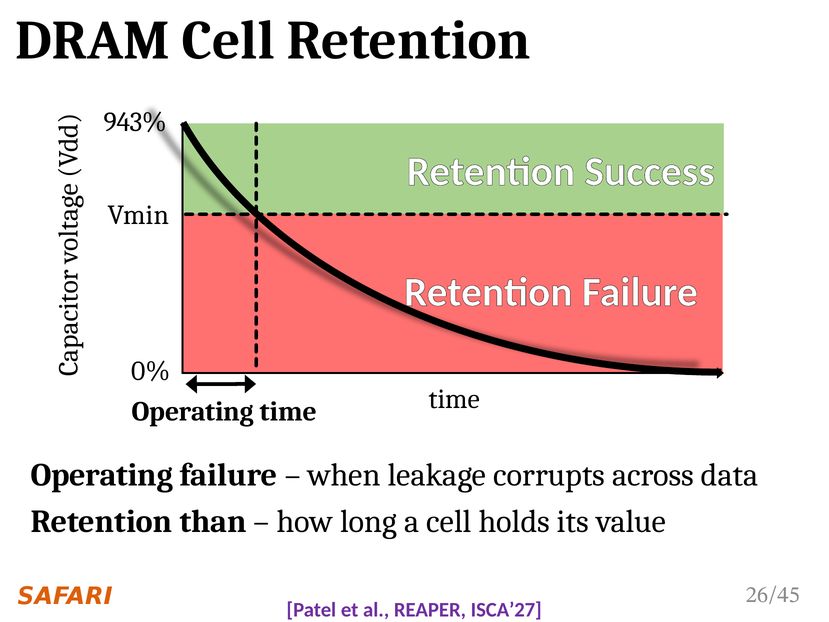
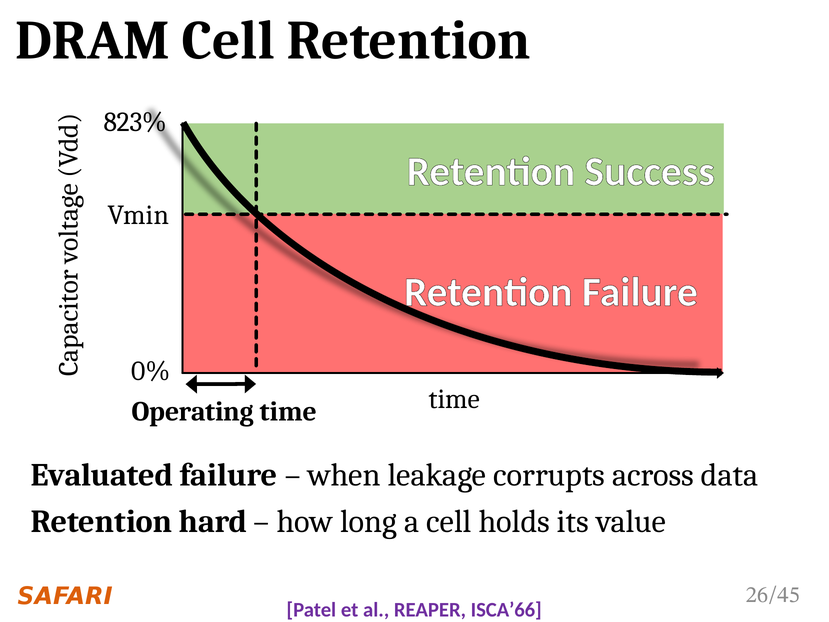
943%: 943% -> 823%
Operating at (102, 475): Operating -> Evaluated
than: than -> hard
ISCA’27: ISCA’27 -> ISCA’66
